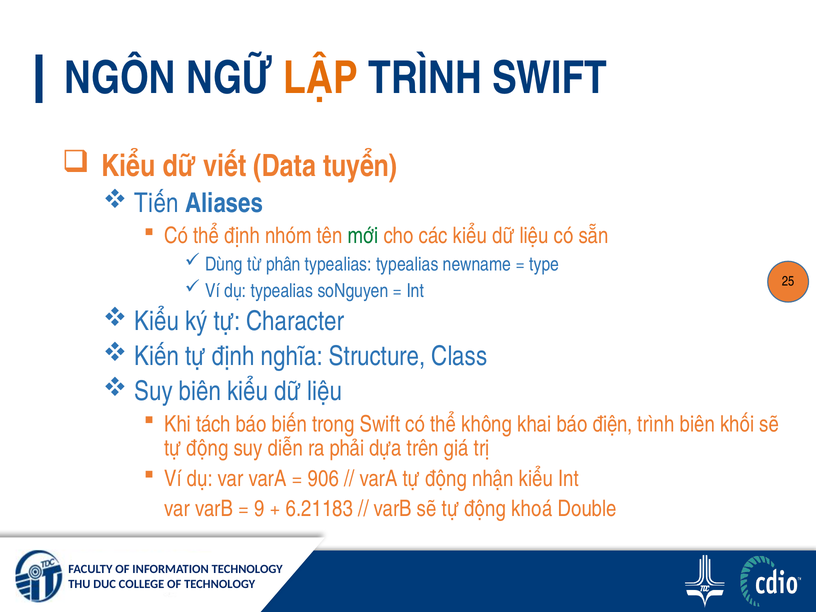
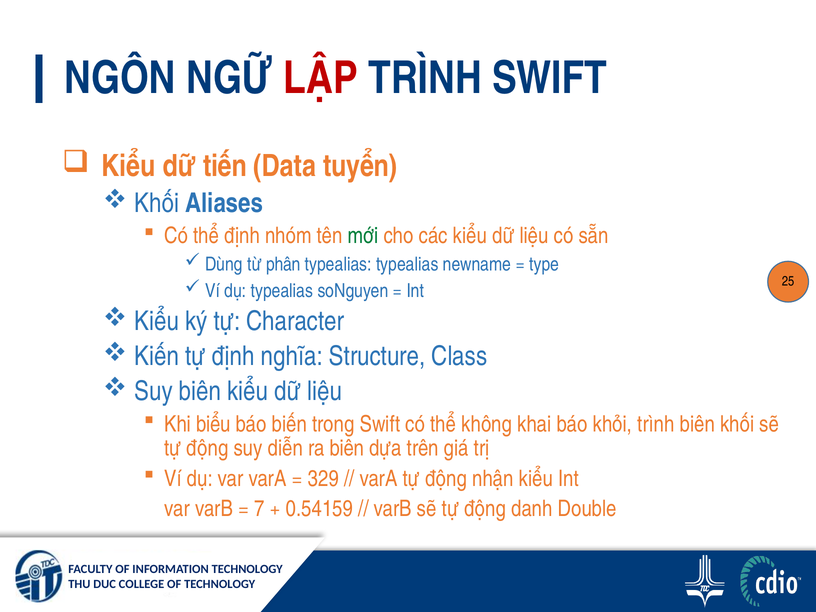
LẬP colour: orange -> red
viết: viết -> tiến
Tiến at (157, 203): Tiến -> Khối
tách: tách -> biểu
điện: điện -> khỏi
ra phải: phải -> biên
906: 906 -> 329
9: 9 -> 7
6.21183: 6.21183 -> 0.54159
khoá: khoá -> danh
